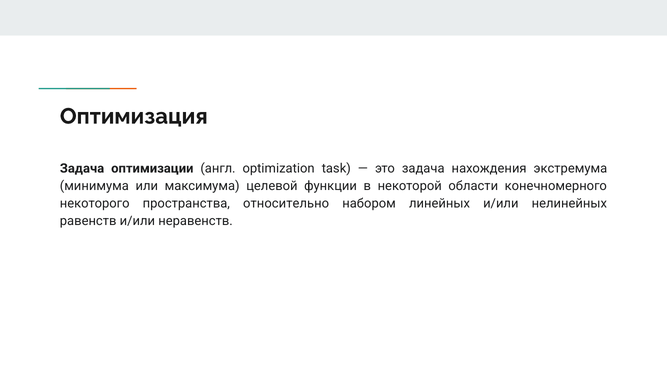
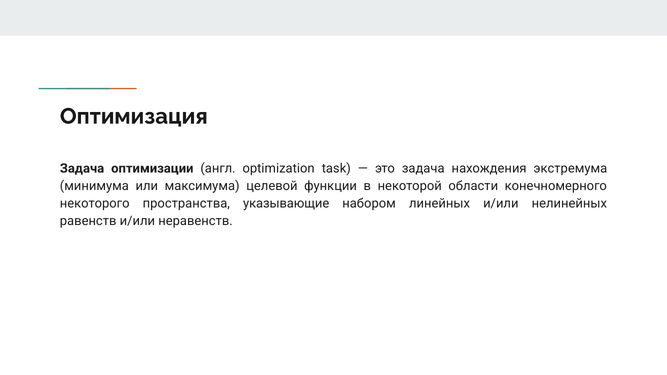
относительно: относительно -> указывающие
